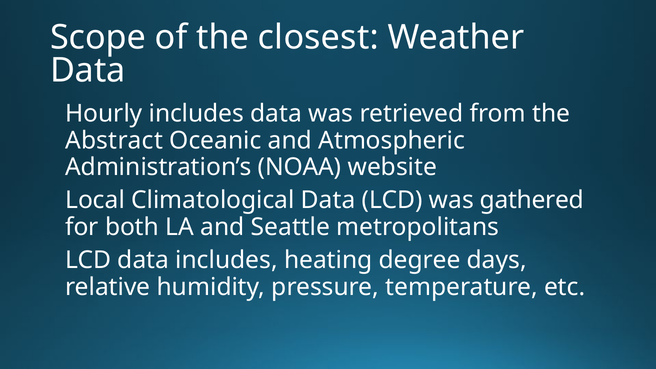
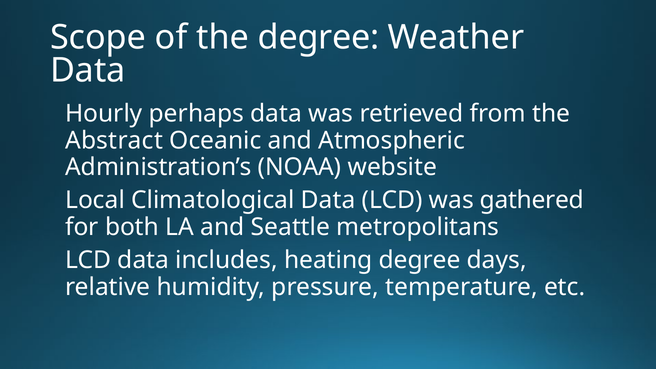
the closest: closest -> degree
Hourly includes: includes -> perhaps
